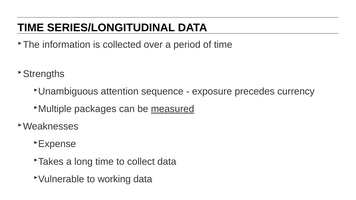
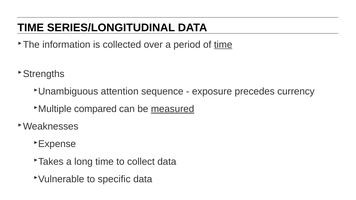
time at (223, 45) underline: none -> present
packages: packages -> compared
working: working -> specific
